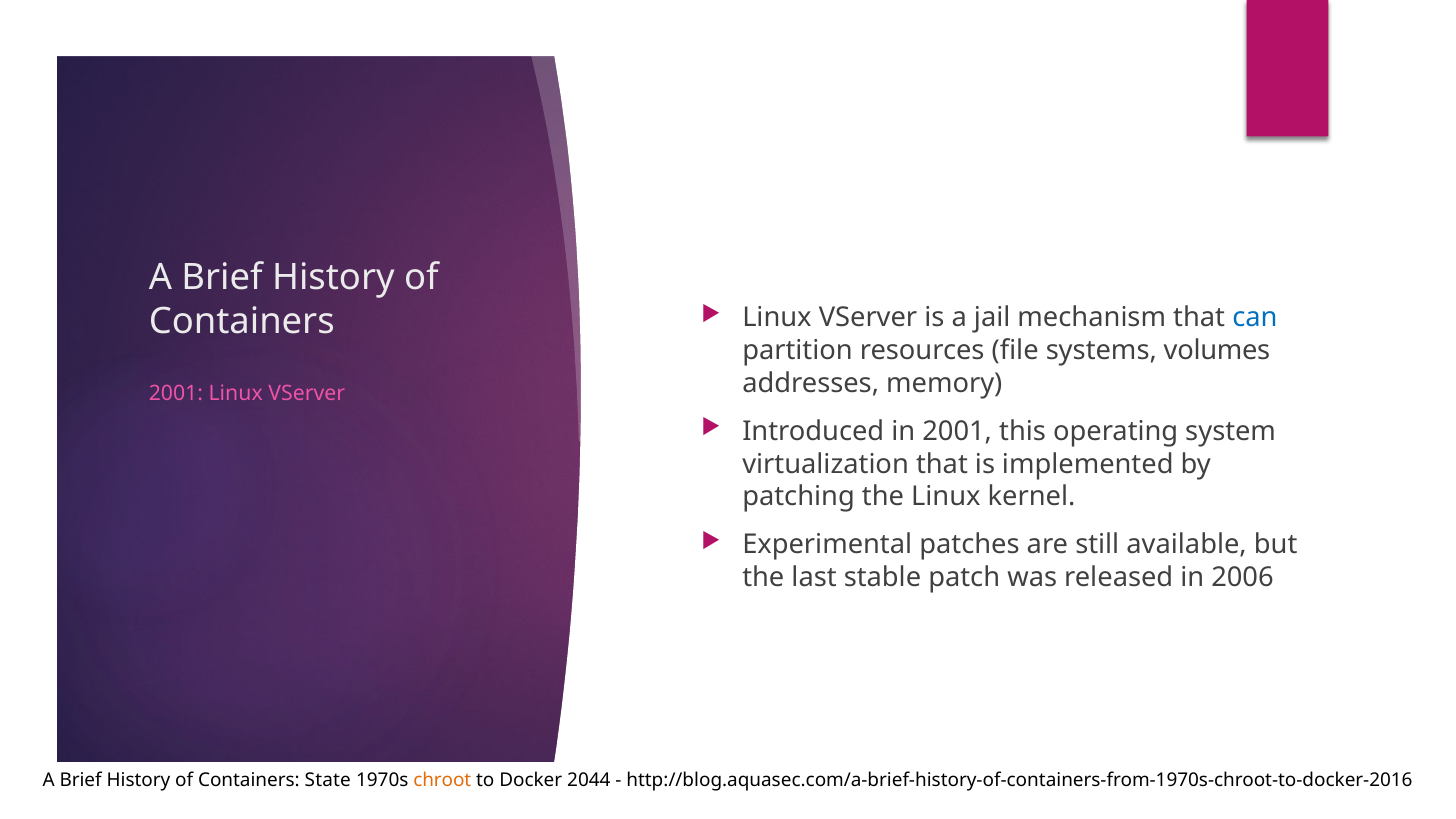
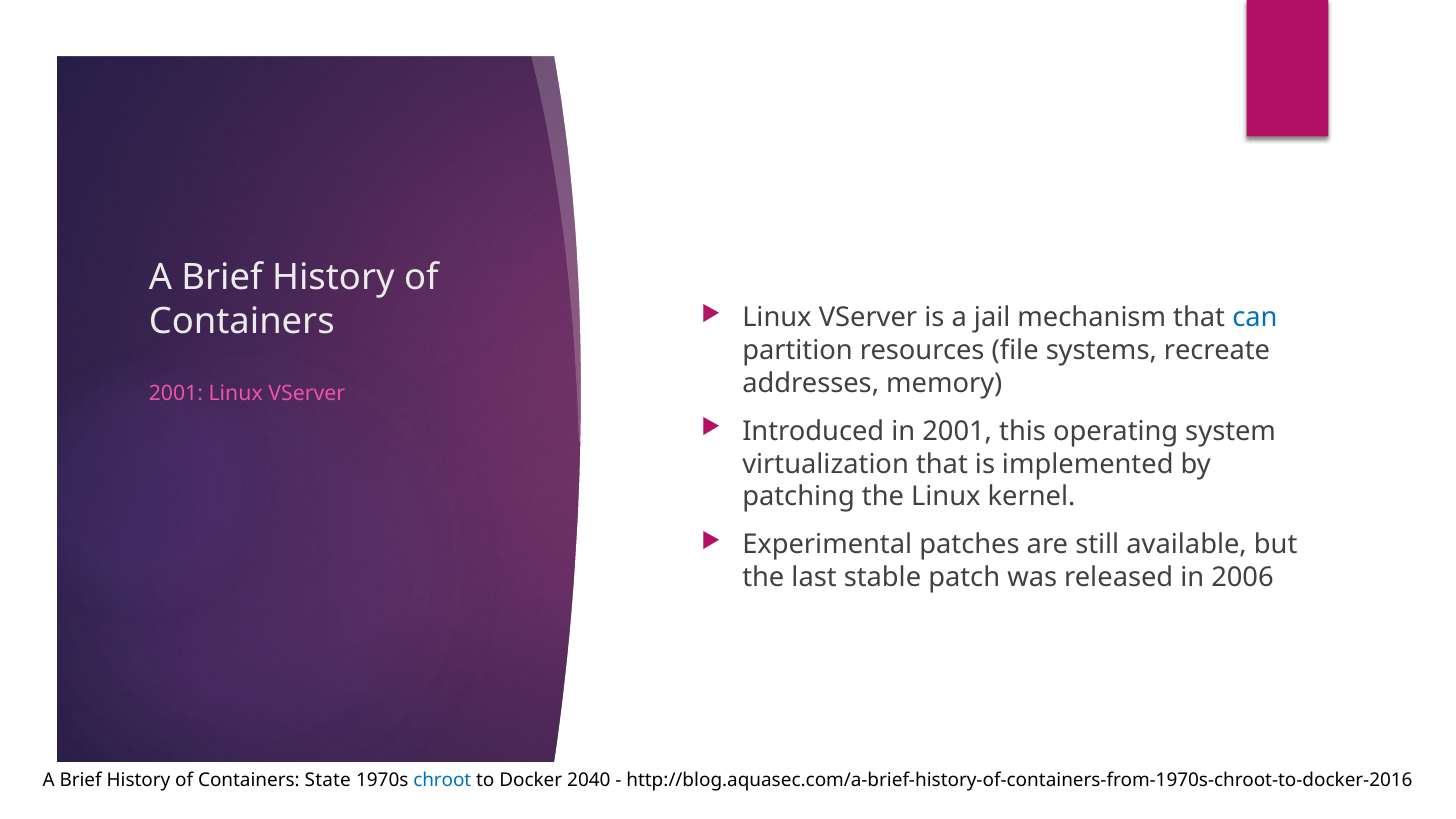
volumes: volumes -> recreate
chroot colour: orange -> blue
2044: 2044 -> 2040
